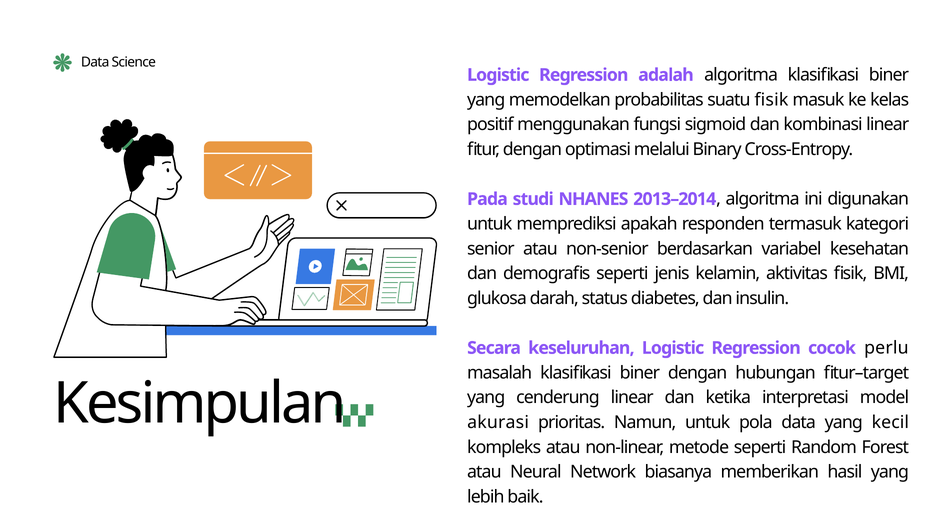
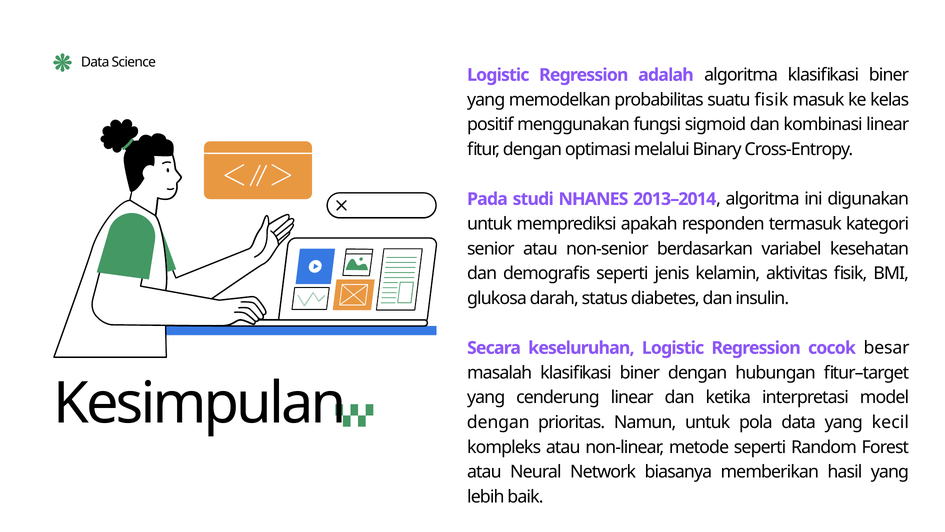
perlu: perlu -> besar
akurasi at (498, 422): akurasi -> dengan
